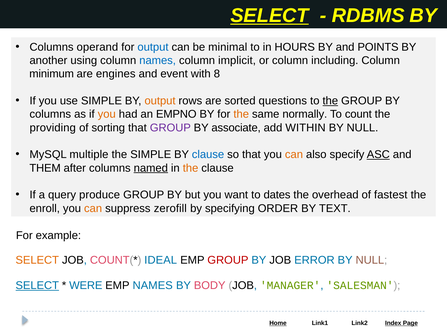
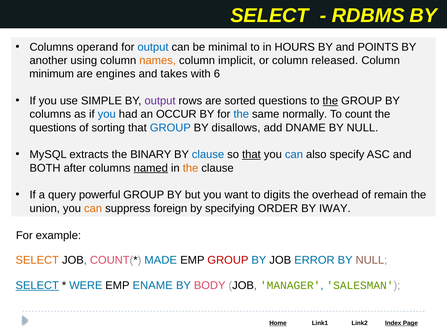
SELECT at (270, 16) underline: present -> none
names at (158, 60) colour: blue -> orange
including: including -> released
event: event -> takes
8: 8 -> 6
output at (160, 101) colour: orange -> purple
you at (107, 114) colour: orange -> blue
EMPNO: EMPNO -> OCCUR
the at (241, 114) colour: orange -> blue
providing at (53, 127): providing -> questions
GROUP at (170, 127) colour: purple -> blue
associate: associate -> disallows
WITHIN: WITHIN -> DNAME
multiple: multiple -> extracts
the SIMPLE: SIMPLE -> BINARY
that at (251, 154) underline: none -> present
can at (294, 154) colour: orange -> blue
ASC underline: present -> none
THEM: THEM -> BOTH
produce: produce -> powerful
dates: dates -> digits
fastest: fastest -> remain
enroll: enroll -> union
zerofill: zerofill -> foreign
TEXT: TEXT -> IWAY
IDEAL: IDEAL -> MADE
EMP NAMES: NAMES -> ENAME
